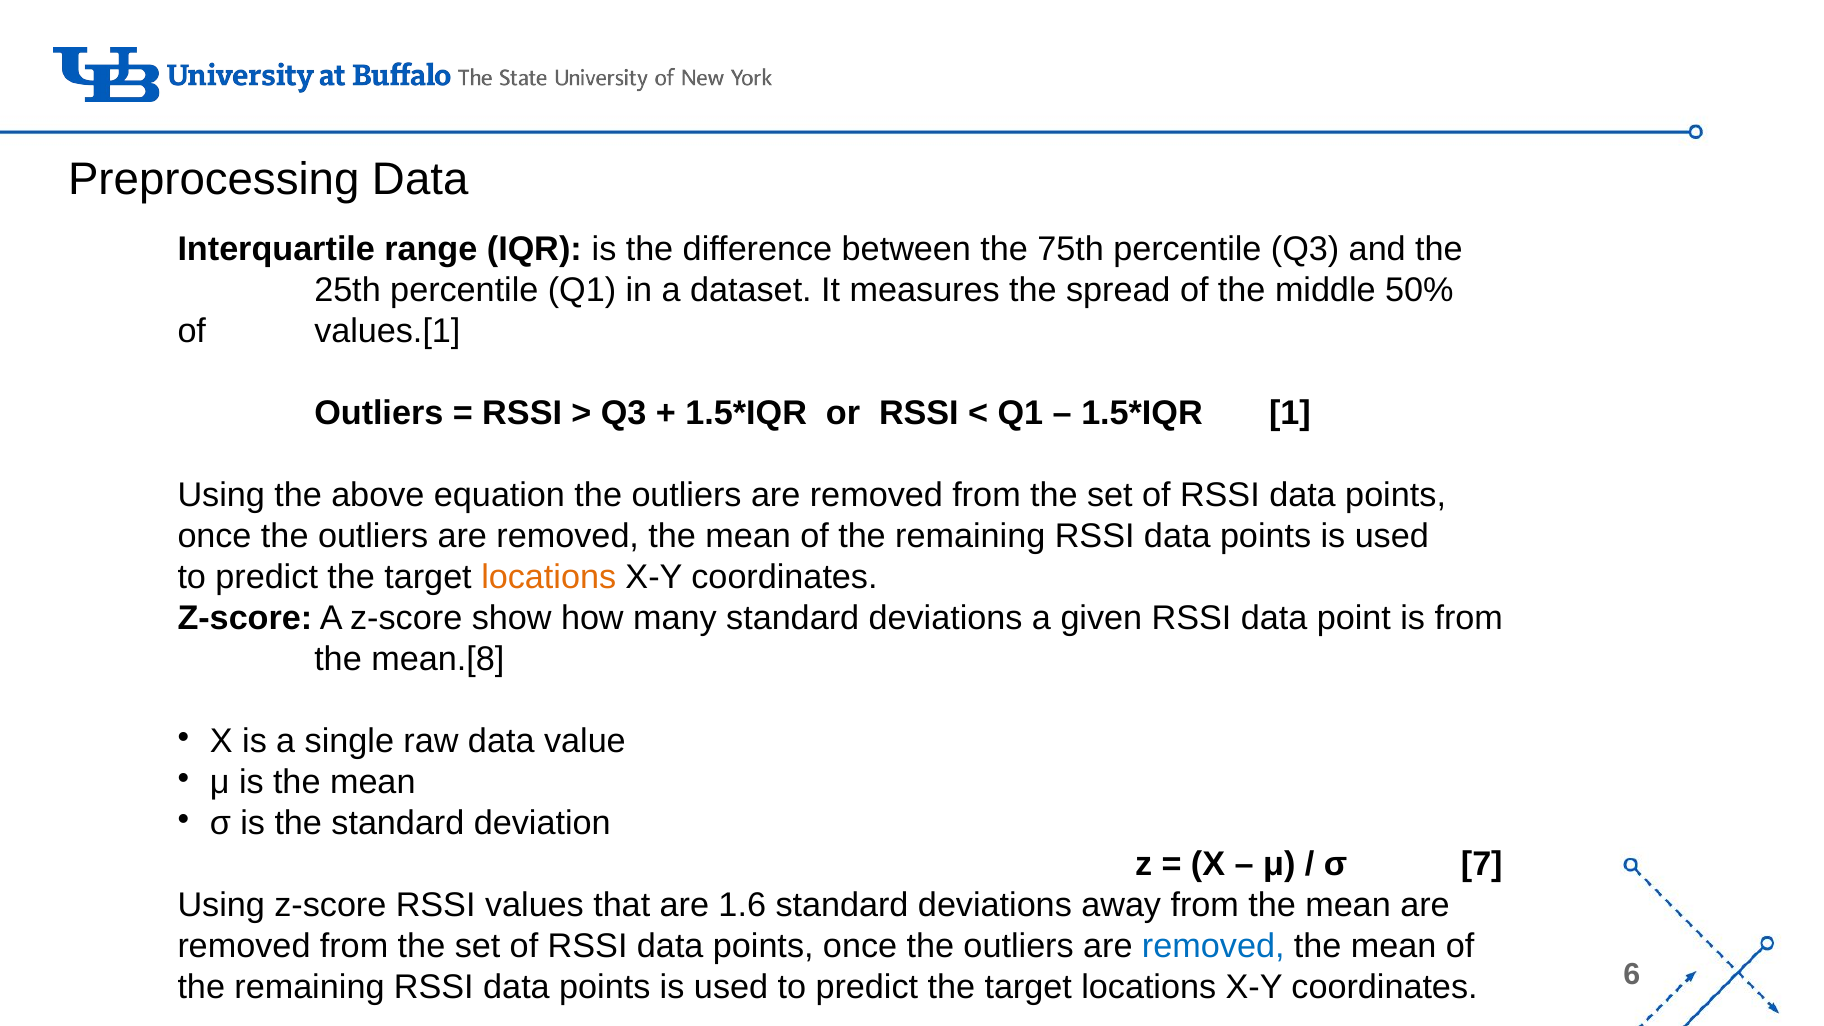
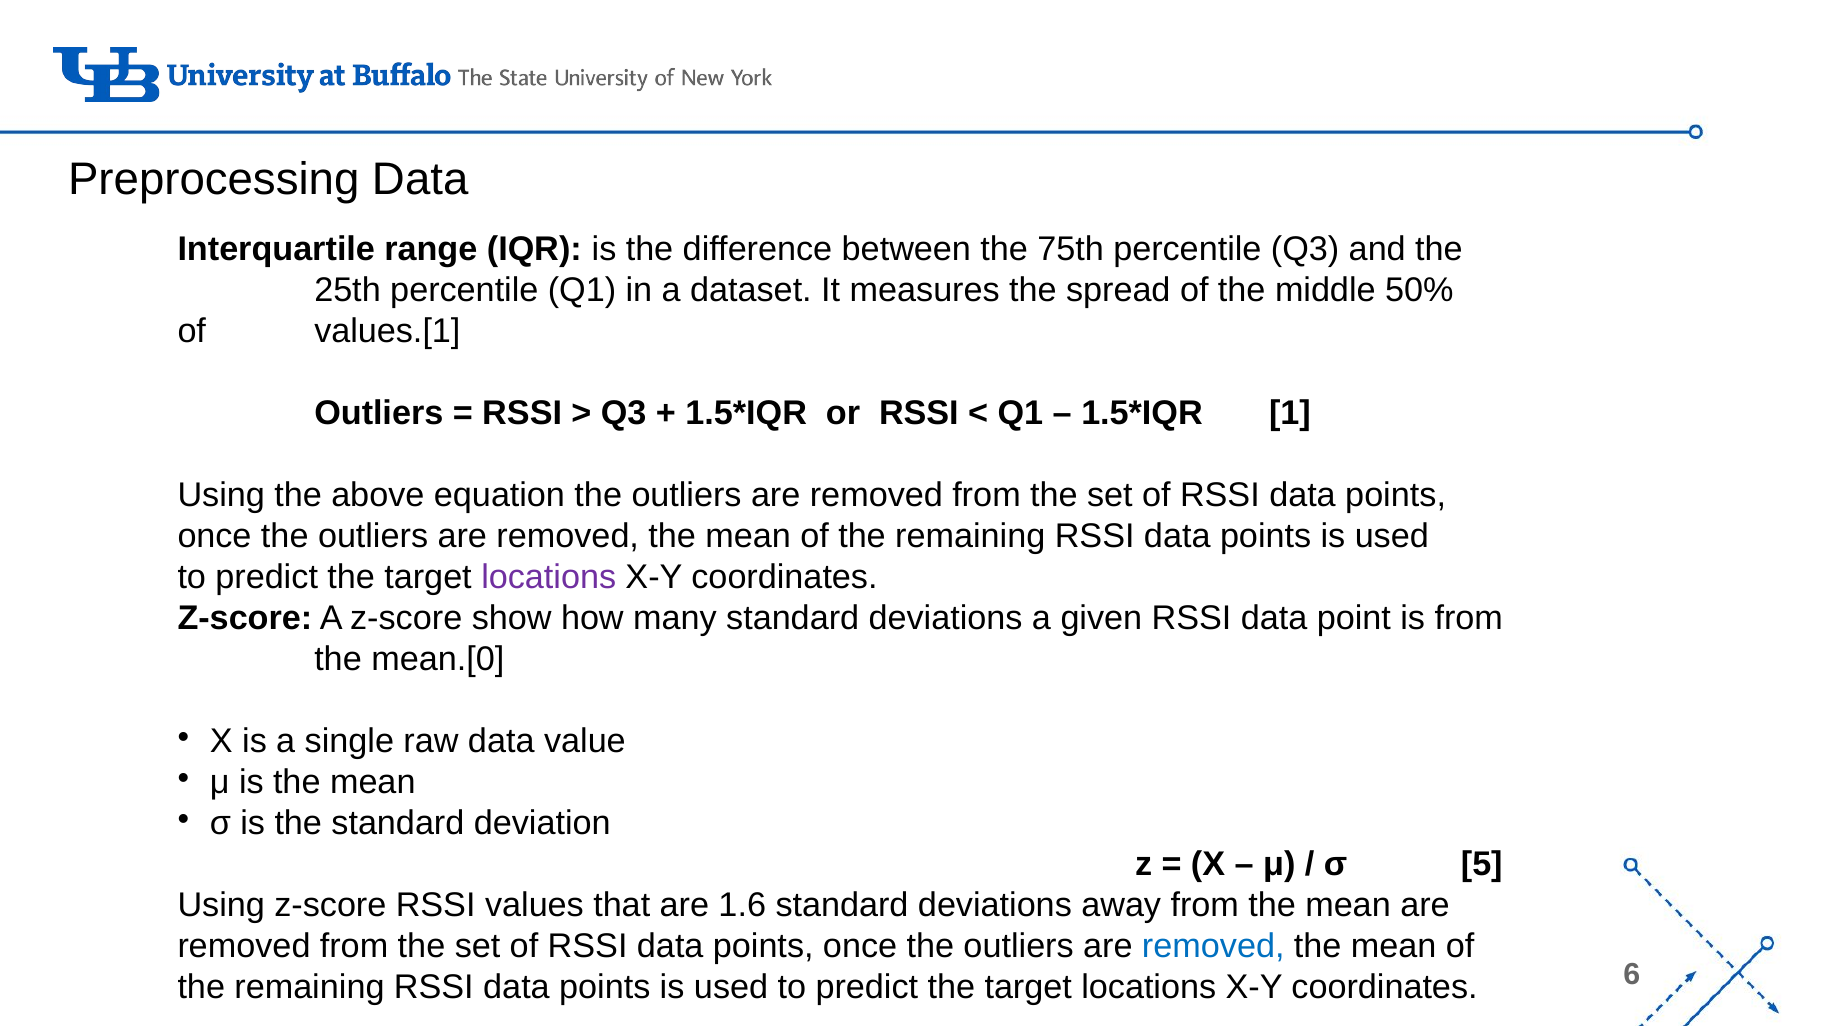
locations at (549, 577) colour: orange -> purple
mean.[8: mean.[8 -> mean.[0
7: 7 -> 5
